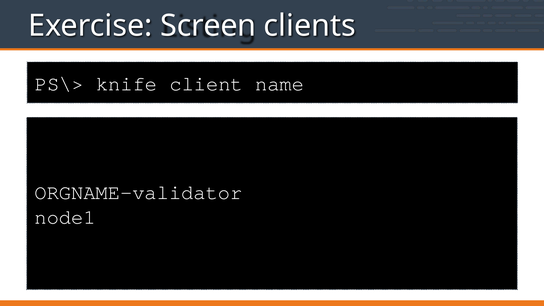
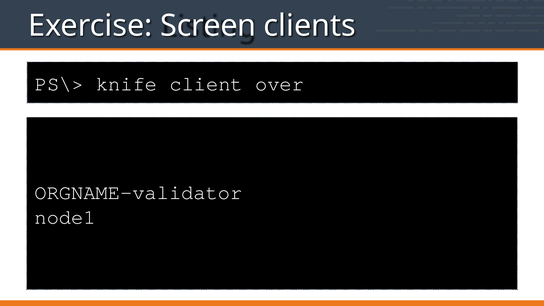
name: name -> over
